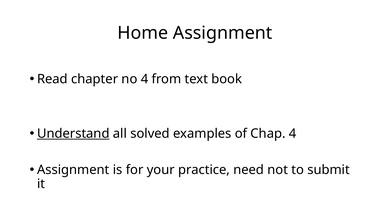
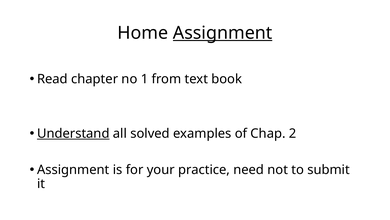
Assignment at (223, 33) underline: none -> present
no 4: 4 -> 1
Chap 4: 4 -> 2
